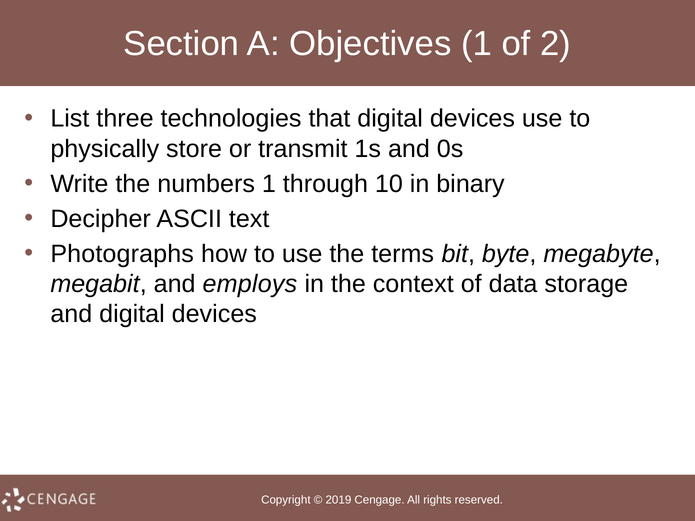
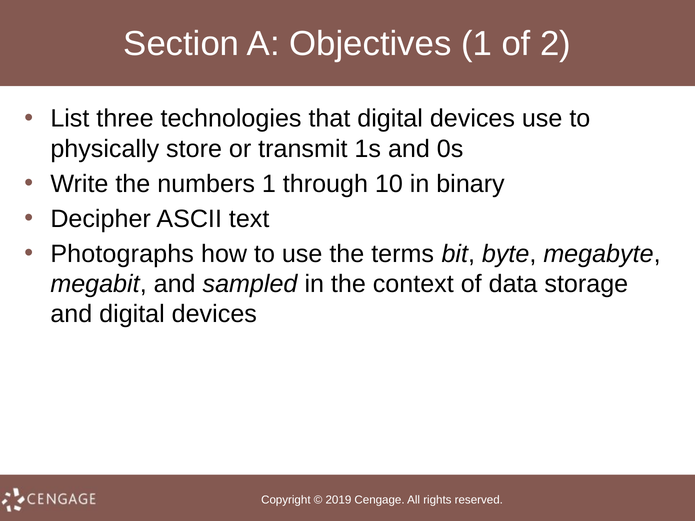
employs: employs -> sampled
